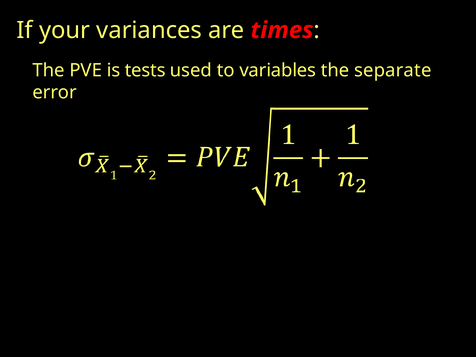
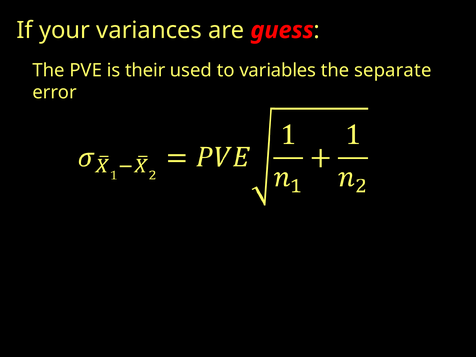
times: times -> guess
tests: tests -> their
